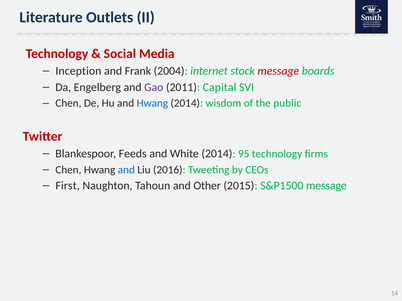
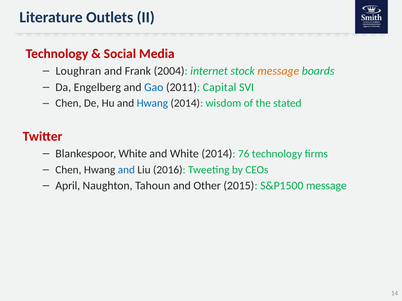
Inception: Inception -> Loughran
message at (278, 71) colour: red -> orange
Gao colour: purple -> blue
public: public -> stated
Blankespoor Feeds: Feeds -> White
95: 95 -> 76
First: First -> April
